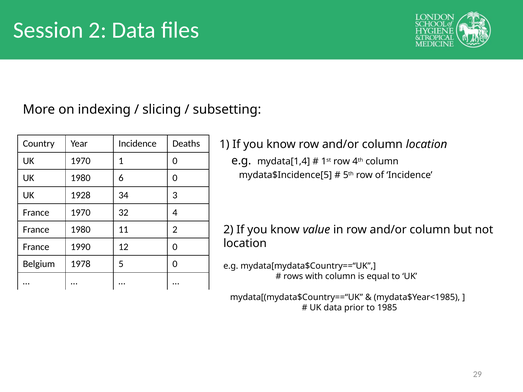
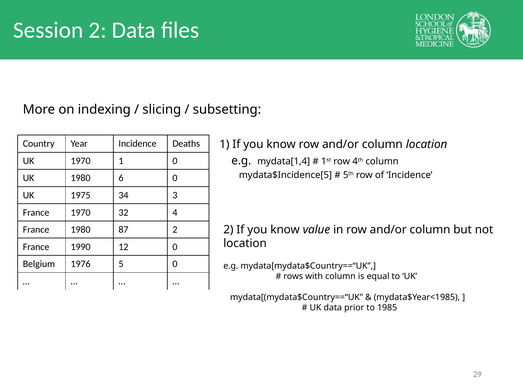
1928: 1928 -> 1975
11: 11 -> 87
1978: 1978 -> 1976
